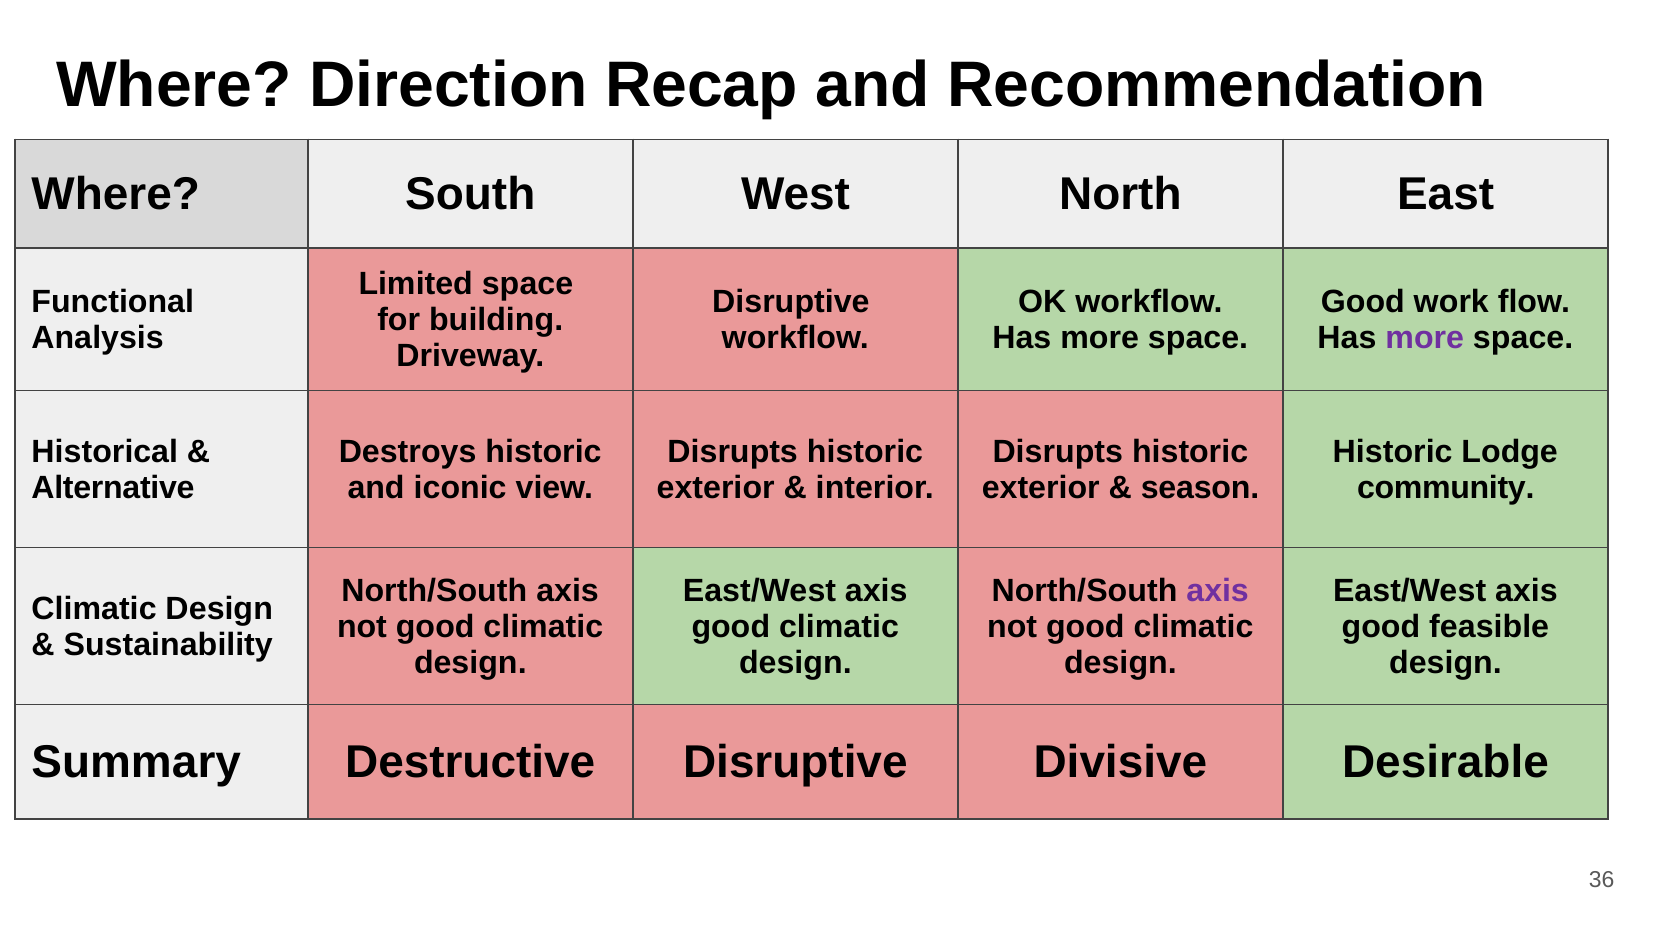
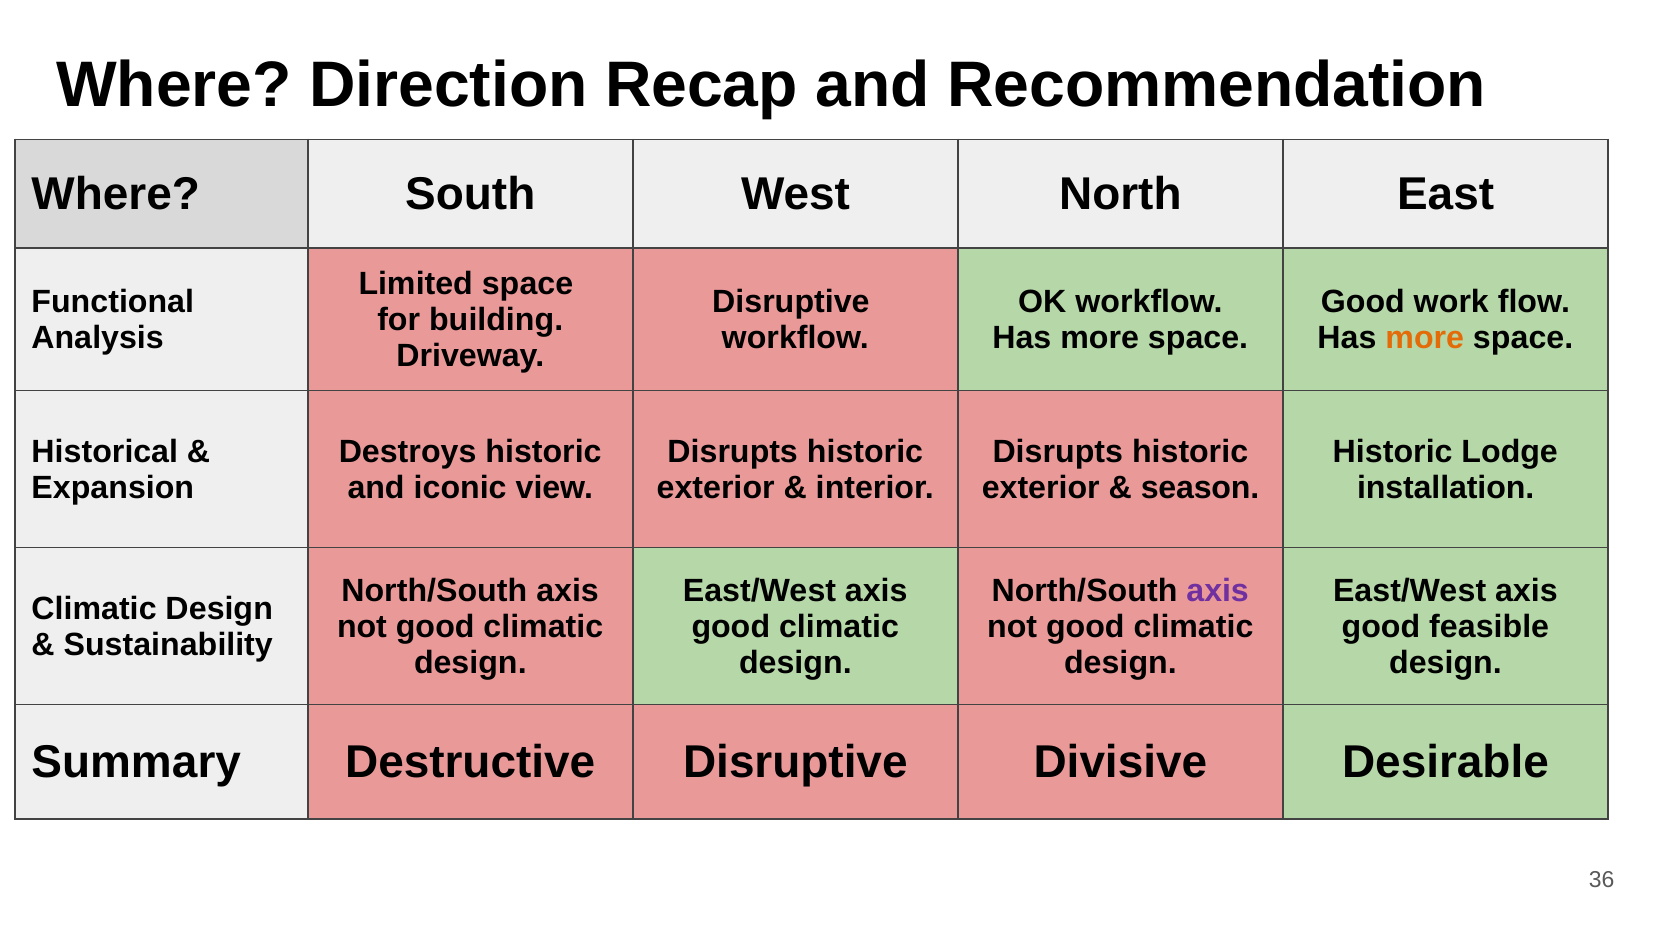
more at (1425, 338) colour: purple -> orange
Alternative: Alternative -> Expansion
community: community -> installation
